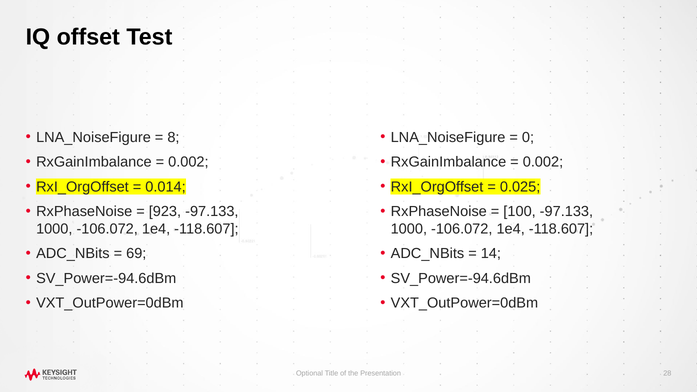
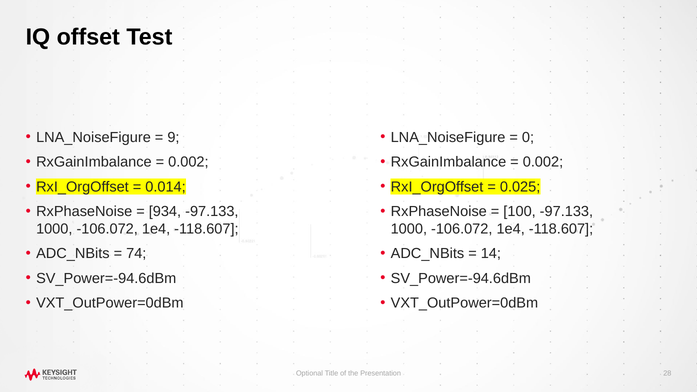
8: 8 -> 9
923: 923 -> 934
69: 69 -> 74
